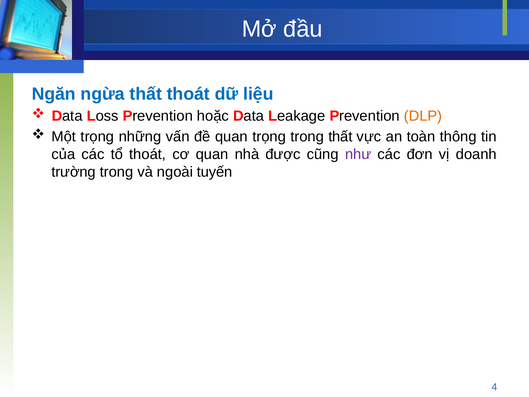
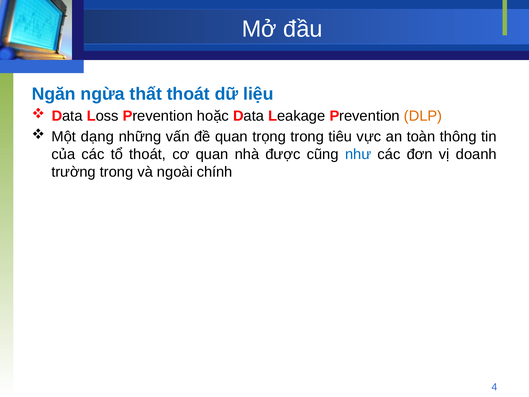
Một trọng: trọng -> dạng
trong thất: thất -> tiêu
như colour: purple -> blue
tuyến: tuyến -> chính
